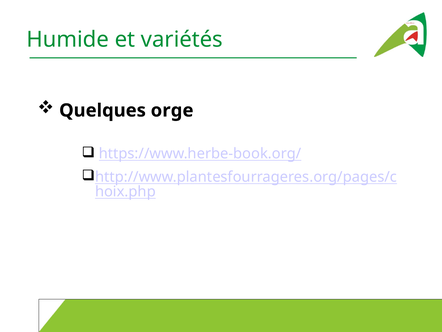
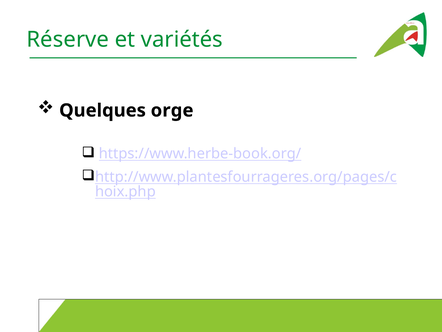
Humide: Humide -> Réserve
